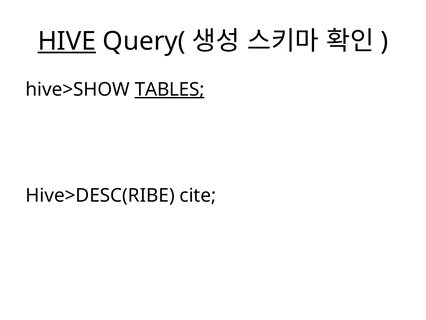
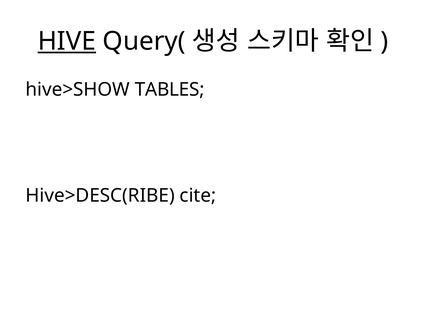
TABLES underline: present -> none
